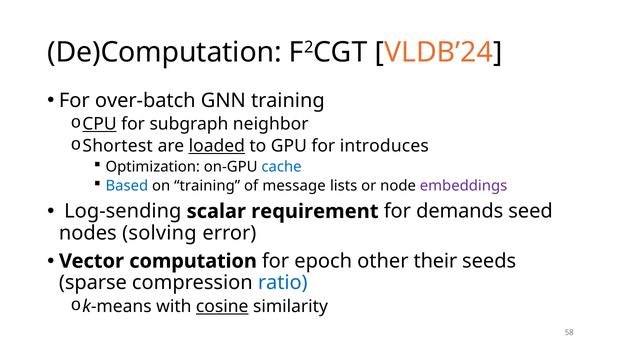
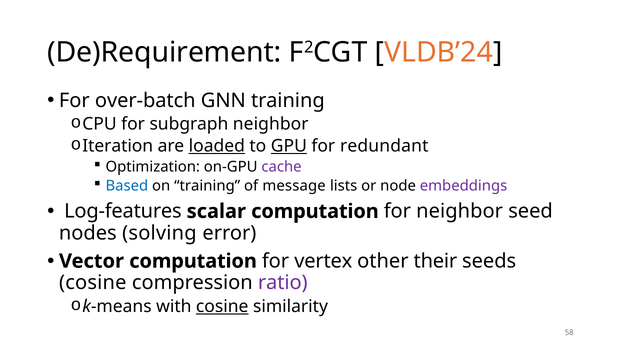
De)Computation: De)Computation -> De)Requirement
CPU underline: present -> none
Shortest: Shortest -> Iteration
GPU underline: none -> present
introduces: introduces -> redundant
cache colour: blue -> purple
Log-sending: Log-sending -> Log-features
scalar requirement: requirement -> computation
for demands: demands -> neighbor
epoch: epoch -> vertex
sparse at (93, 283): sparse -> cosine
ratio colour: blue -> purple
